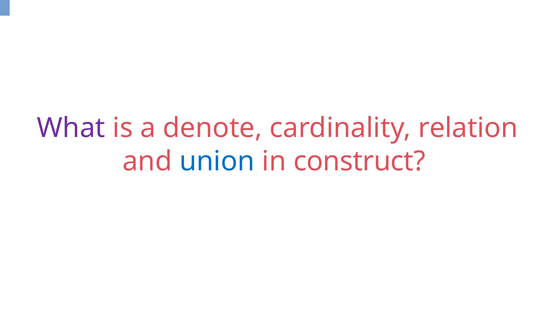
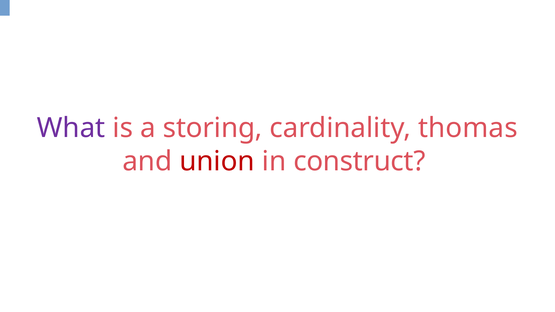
denote: denote -> storing
relation: relation -> thomas
union colour: blue -> red
